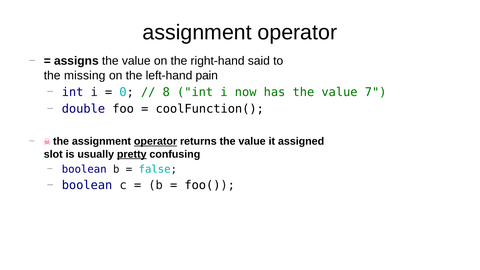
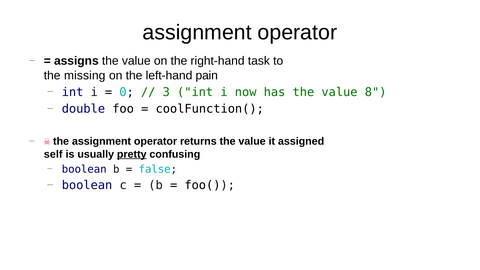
said: said -> task
8: 8 -> 3
7: 7 -> 8
operator at (156, 141) underline: present -> none
slot: slot -> self
